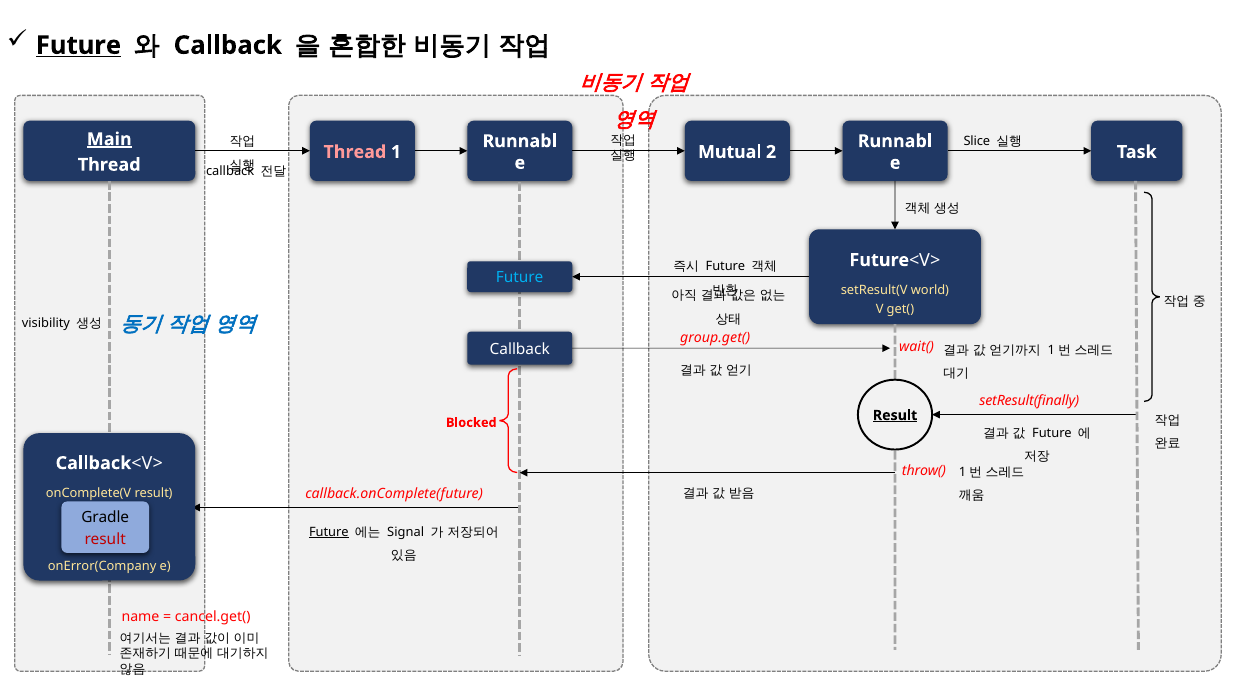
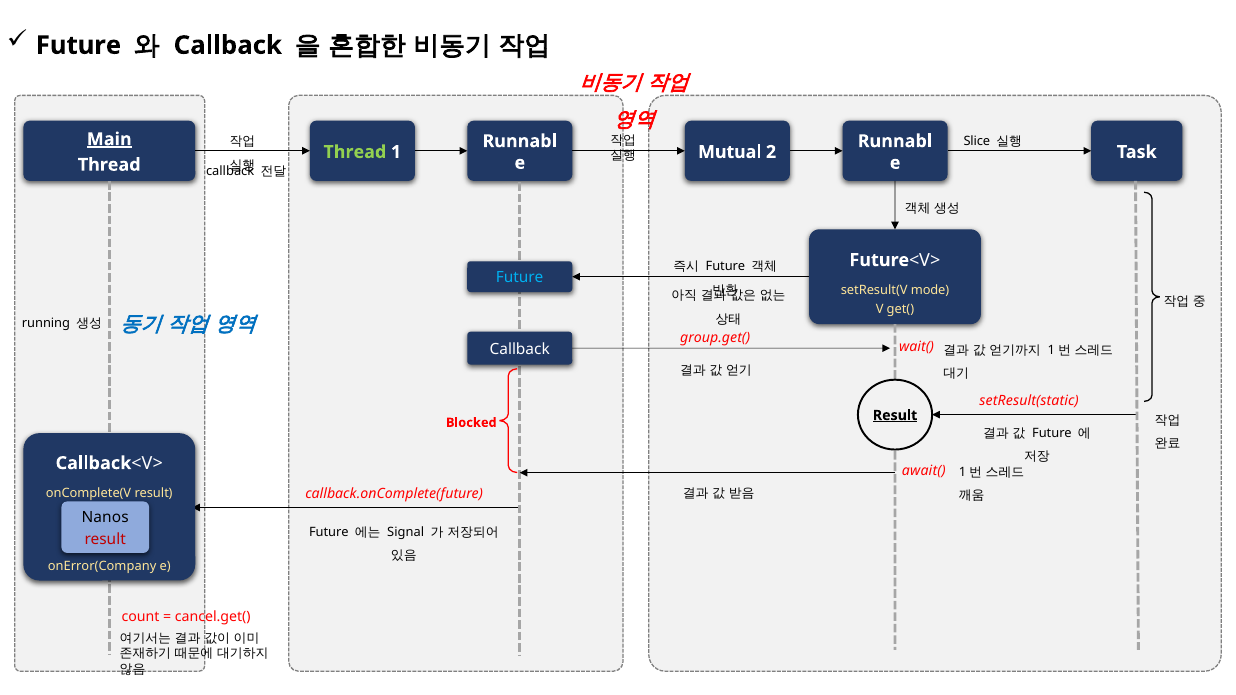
Future at (78, 45) underline: present -> none
Thread at (355, 152) colour: pink -> light green
world: world -> mode
visibility: visibility -> running
setResult(finally: setResult(finally -> setResult(static
throw(: throw( -> await(
Gradle: Gradle -> Nanos
Future at (329, 533) underline: present -> none
name: name -> count
